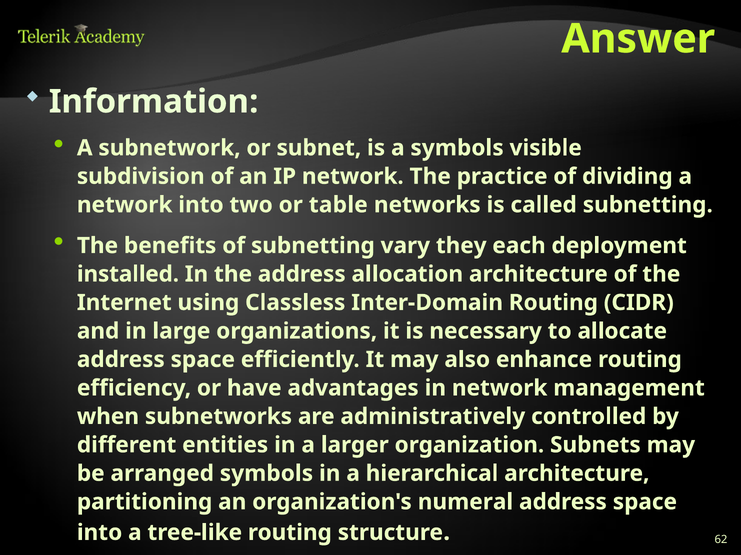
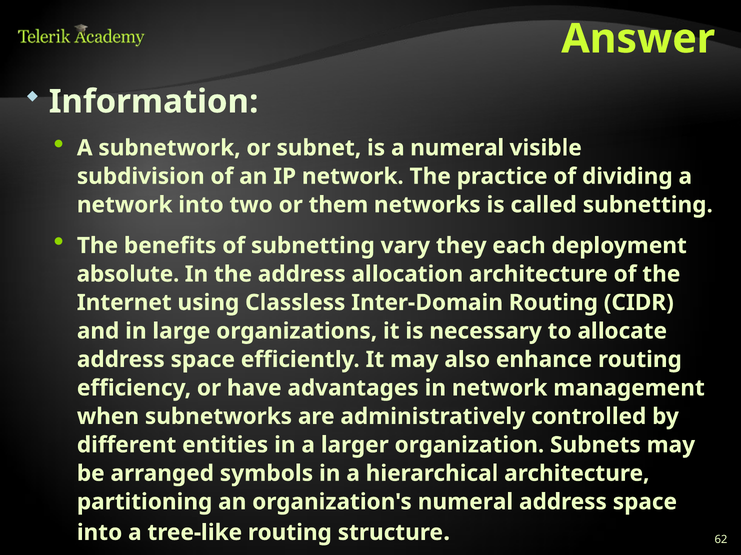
a symbols: symbols -> numeral
table: table -> them
installed: installed -> absolute
